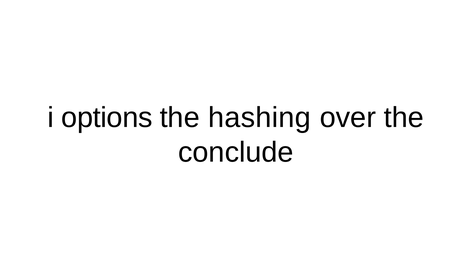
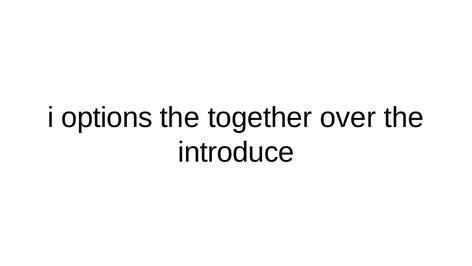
hashing: hashing -> together
conclude: conclude -> introduce
